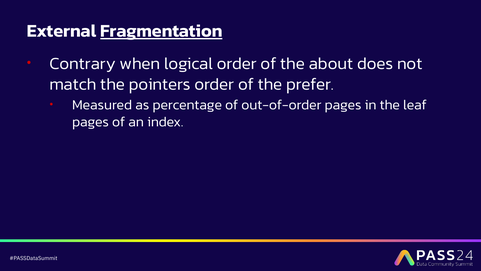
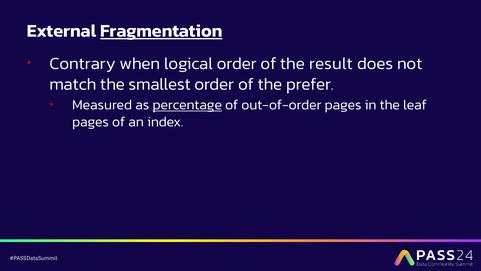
about: about -> result
pointers: pointers -> smallest
percentage underline: none -> present
